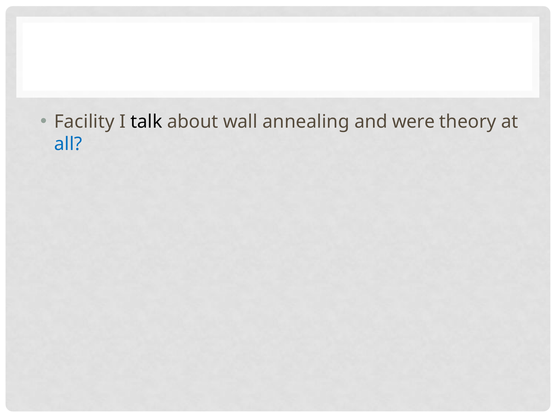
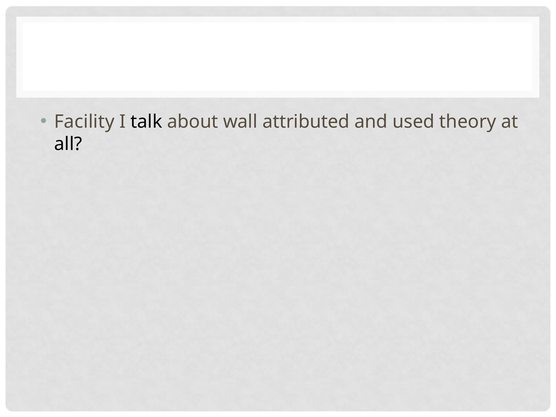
annealing: annealing -> attributed
were: were -> used
all colour: blue -> black
